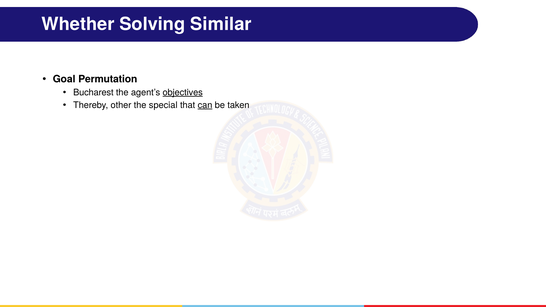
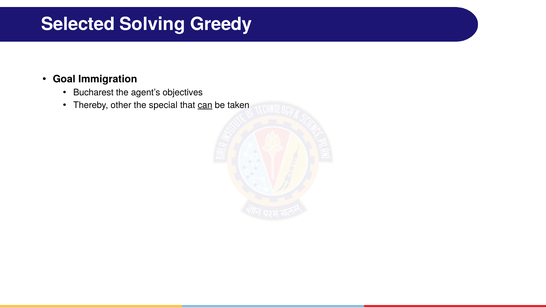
Whether: Whether -> Selected
Similar: Similar -> Greedy
Permutation: Permutation -> Immigration
objectives underline: present -> none
